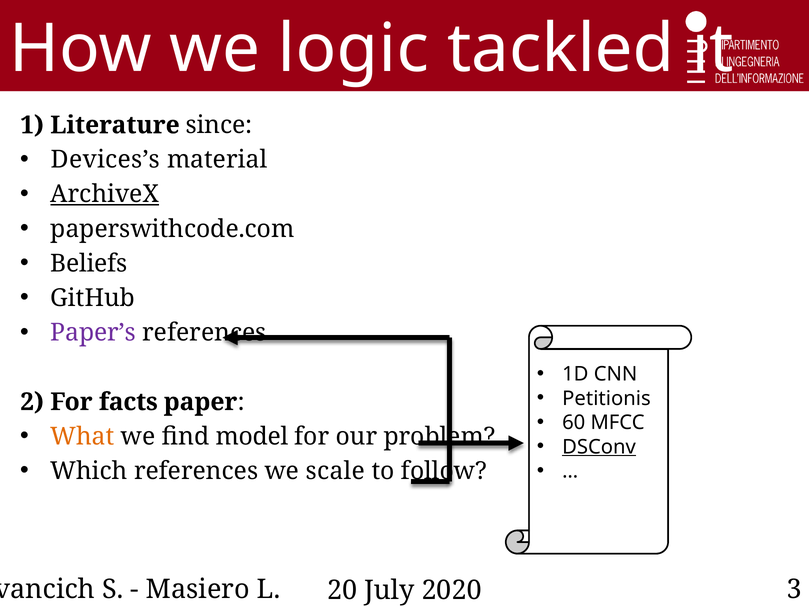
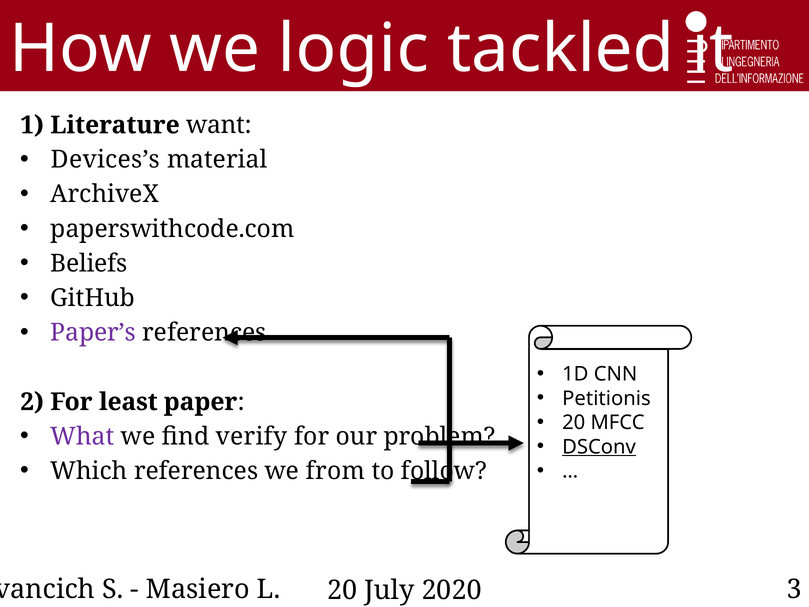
since: since -> want
ArchiveX underline: present -> none
facts: facts -> least
60 at (574, 422): 60 -> 20
What colour: orange -> purple
model: model -> verify
scale: scale -> from
